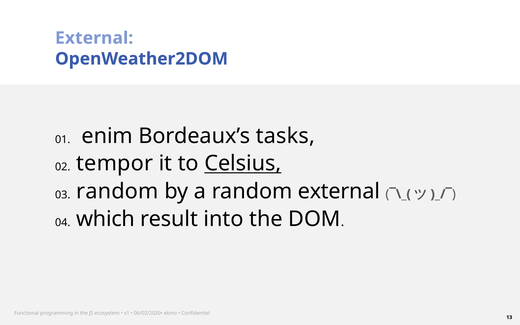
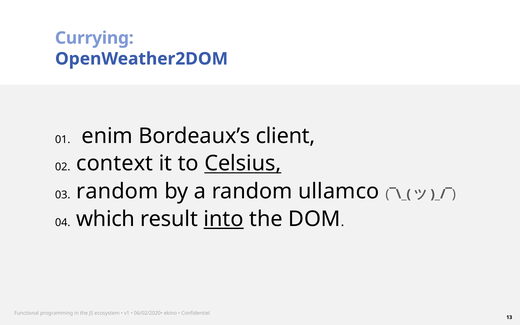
External at (94, 38): External -> Currying
tasks: tasks -> client
tempor: tempor -> context
random external: external -> ullamco
into underline: none -> present
